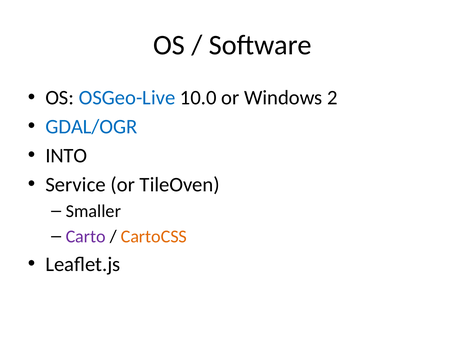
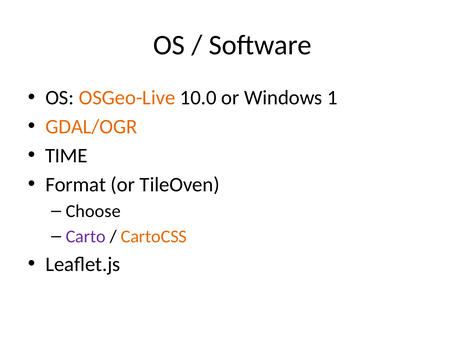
OSGeo-Live colour: blue -> orange
2: 2 -> 1
GDAL/OGR colour: blue -> orange
INTO: INTO -> TIME
Service: Service -> Format
Smaller: Smaller -> Choose
